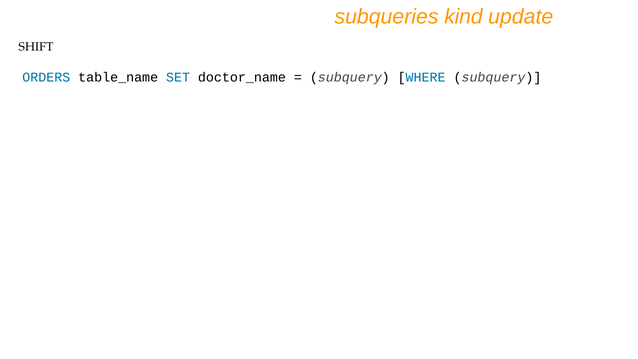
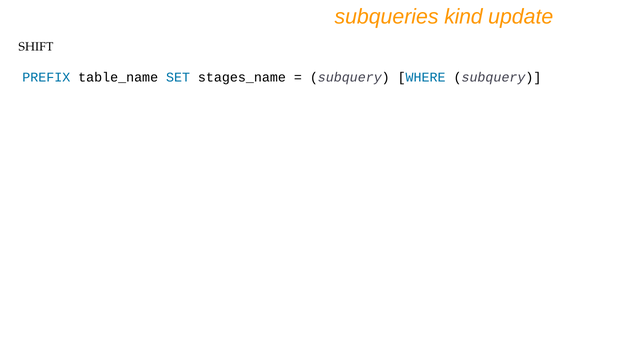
ORDERS: ORDERS -> PREFIX
doctor_name: doctor_name -> stages_name
